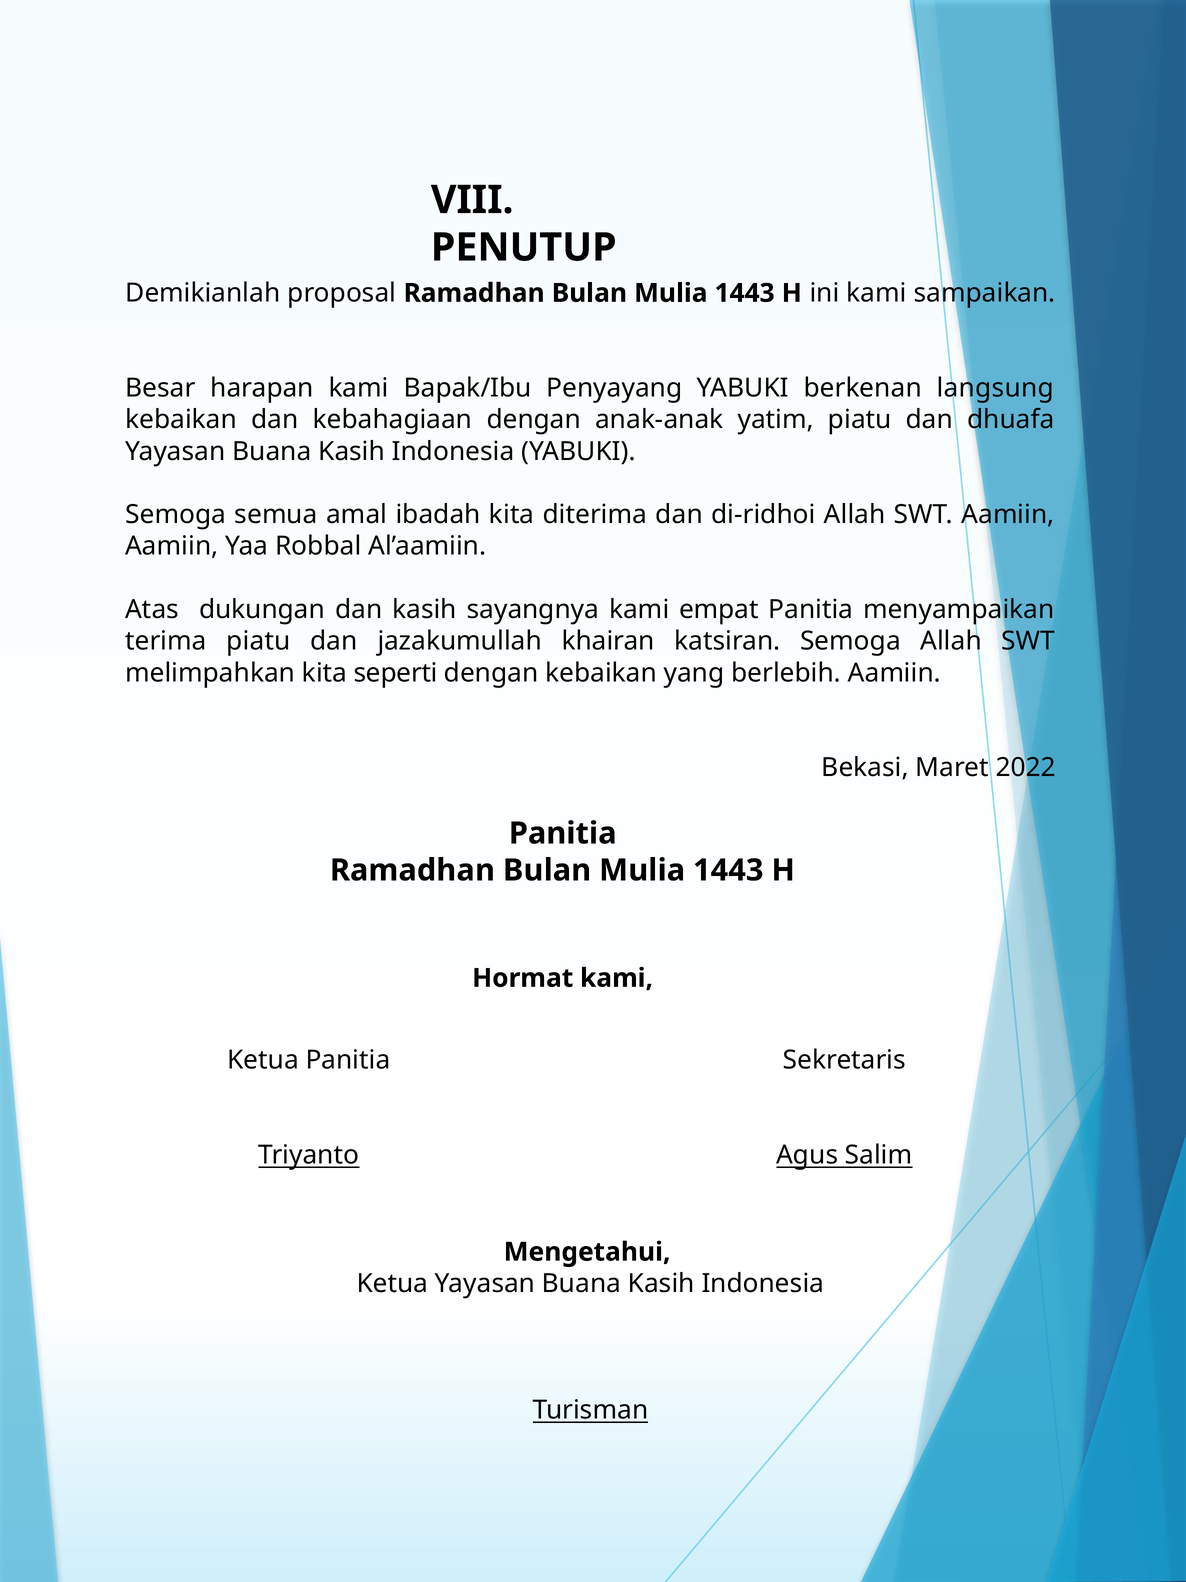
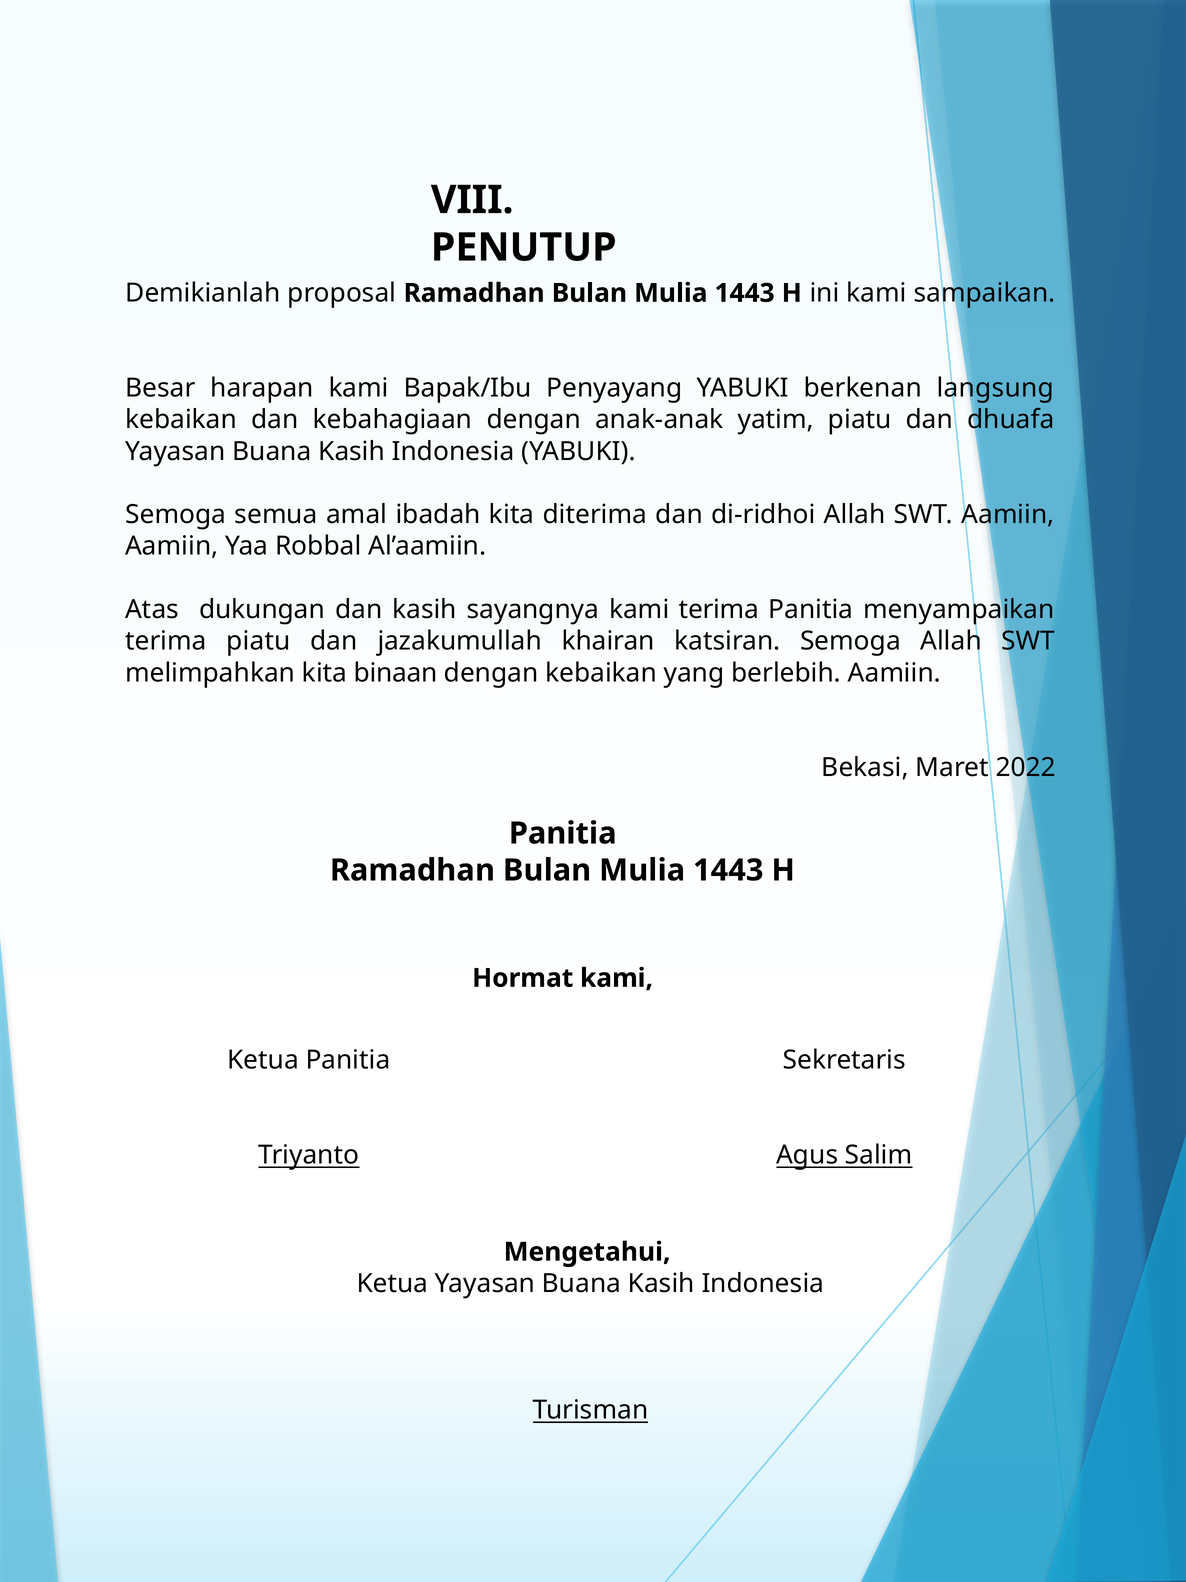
kami empat: empat -> terima
seperti: seperti -> binaan
